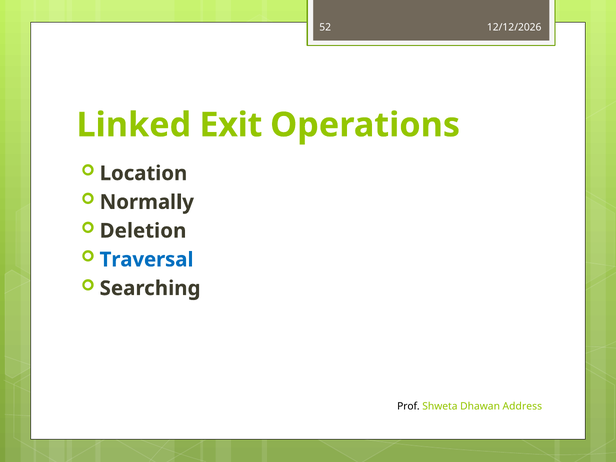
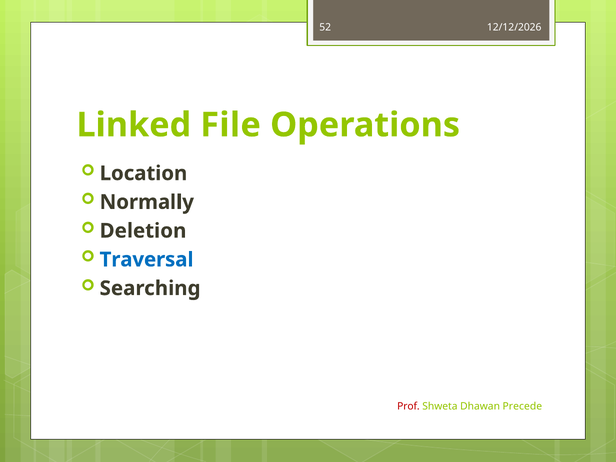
Exit: Exit -> File
Prof colour: black -> red
Address: Address -> Precede
